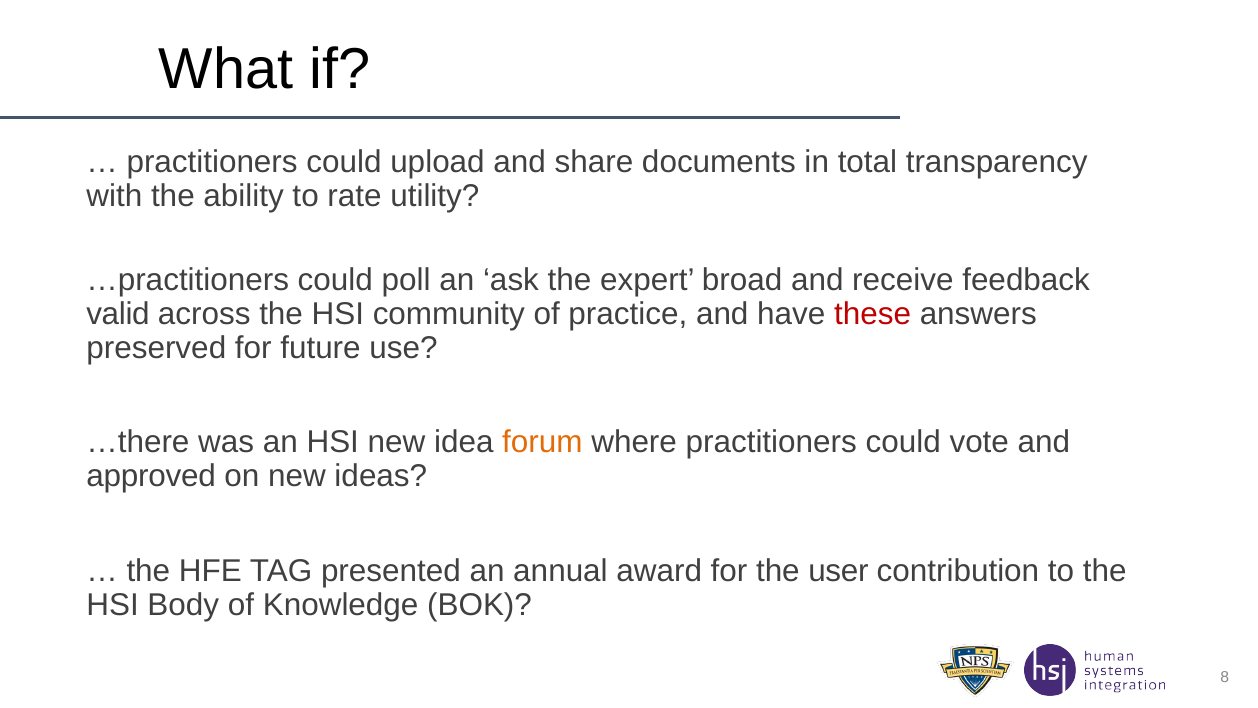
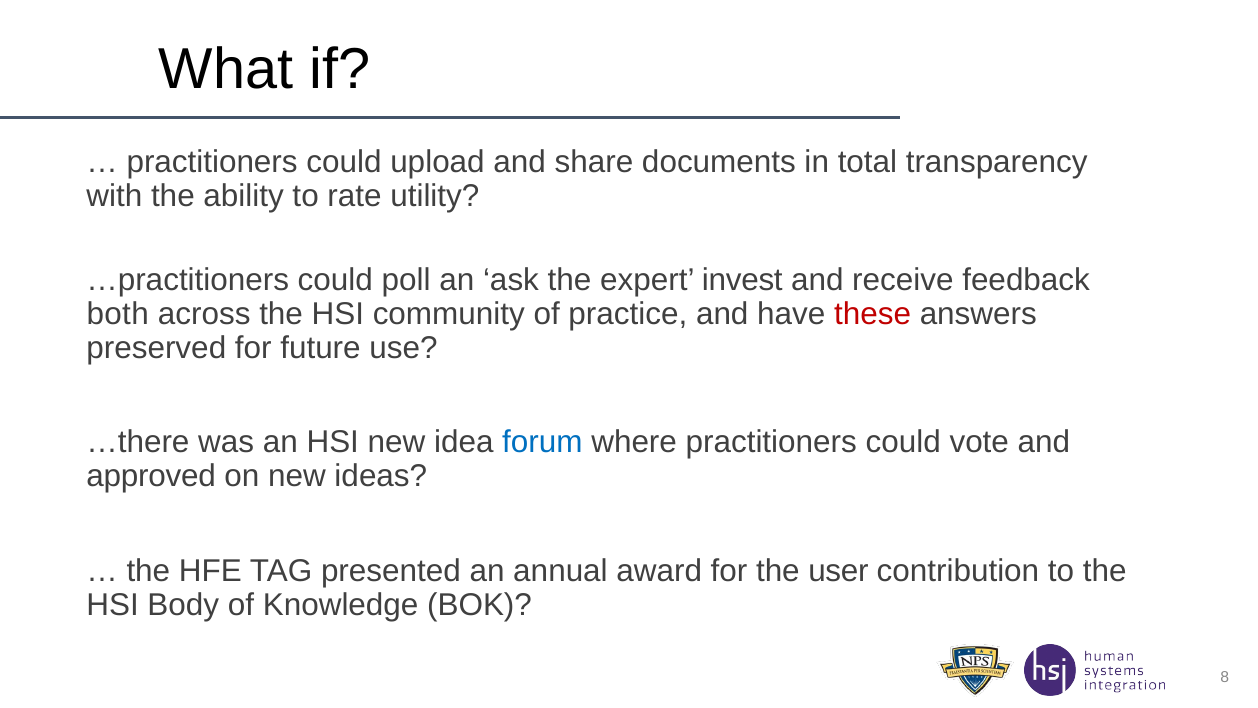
broad: broad -> invest
valid: valid -> both
forum colour: orange -> blue
